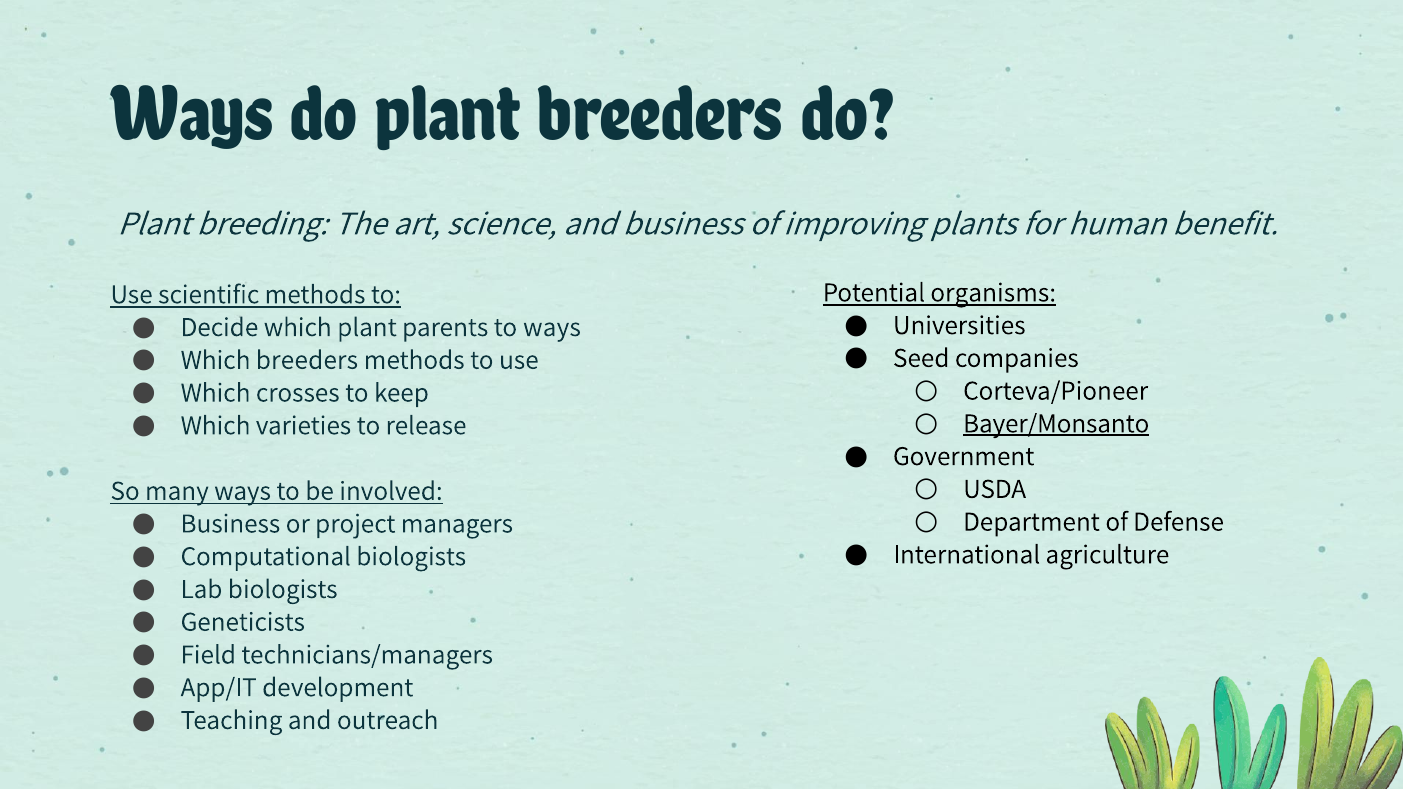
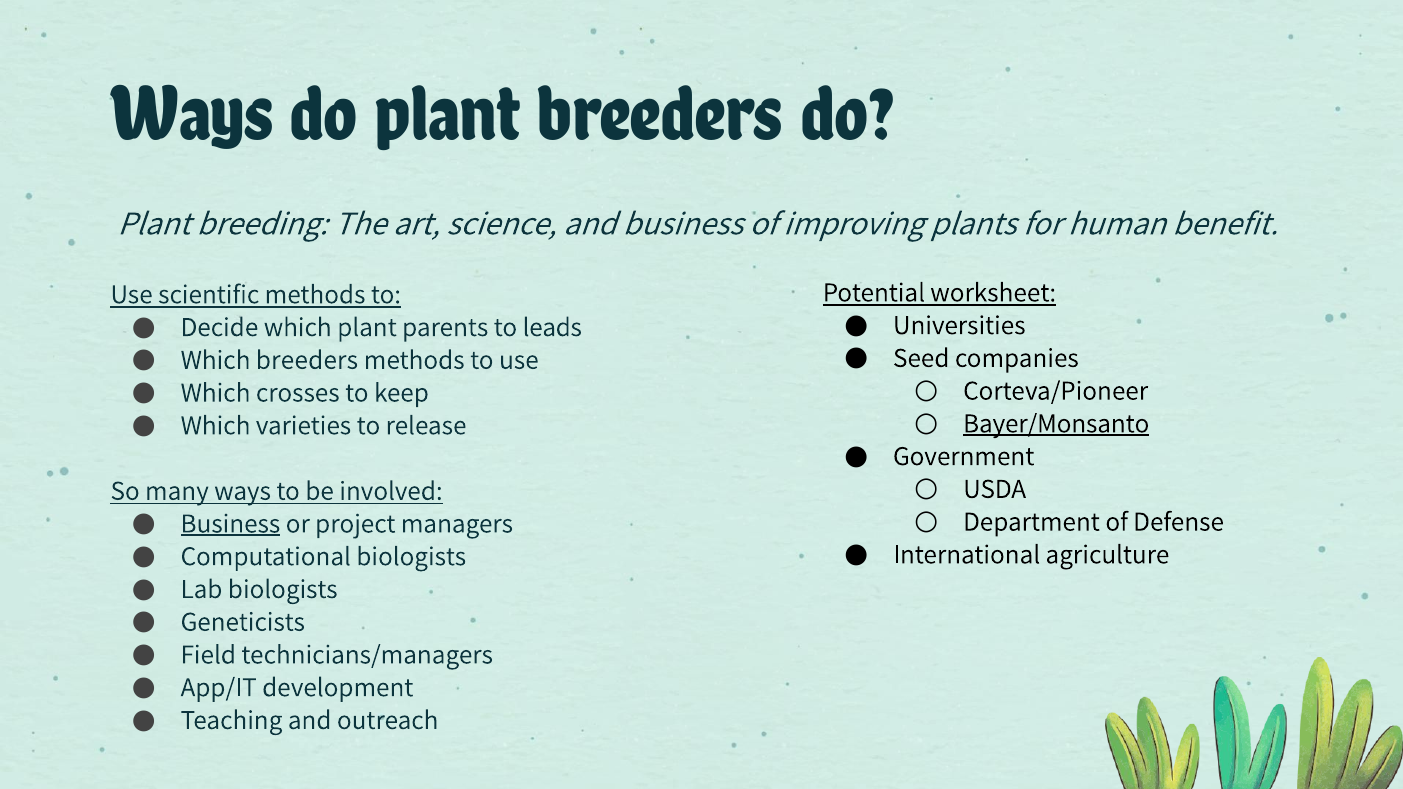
organisms: organisms -> worksheet
to ways: ways -> leads
Business at (230, 524) underline: none -> present
